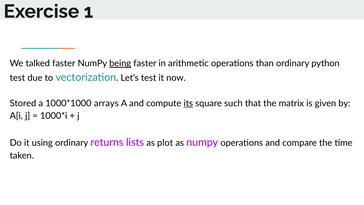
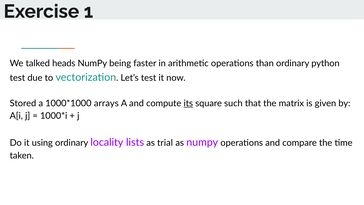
talked faster: faster -> heads
being underline: present -> none
returns: returns -> locality
plot: plot -> trial
